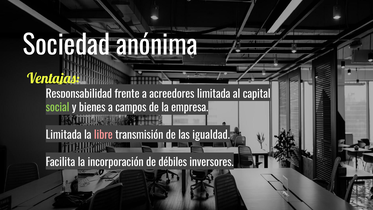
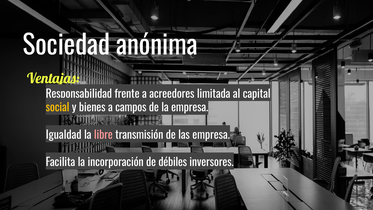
social colour: light green -> yellow
Limitada at (64, 135): Limitada -> Igualdad
las igualdad: igualdad -> empresa
